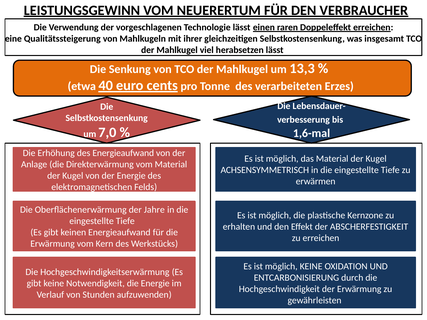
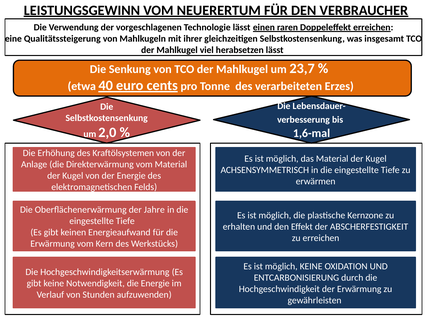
13,3: 13,3 -> 23,7
7,0: 7,0 -> 2,0
des Energieaufwand: Energieaufwand -> Kraftölsystemen
